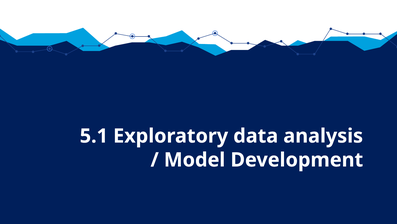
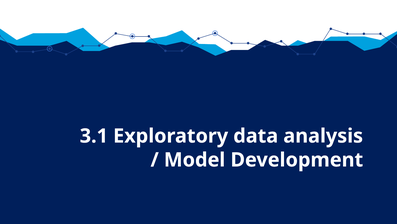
5.1: 5.1 -> 3.1
